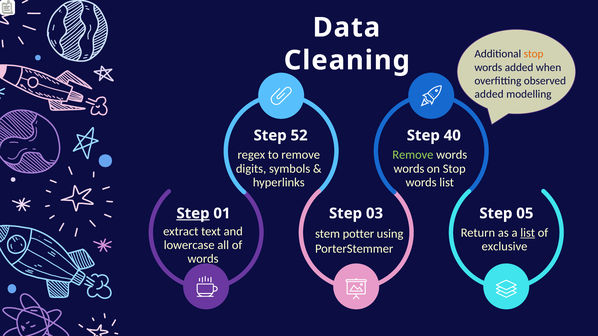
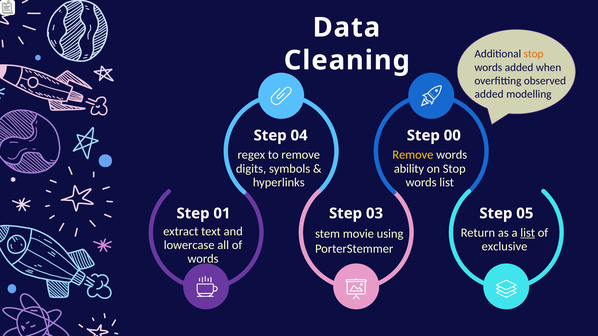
52: 52 -> 04
40: 40 -> 00
Remove at (413, 155) colour: light green -> yellow
words at (409, 169): words -> ability
Step at (193, 214) underline: present -> none
potter: potter -> movie
